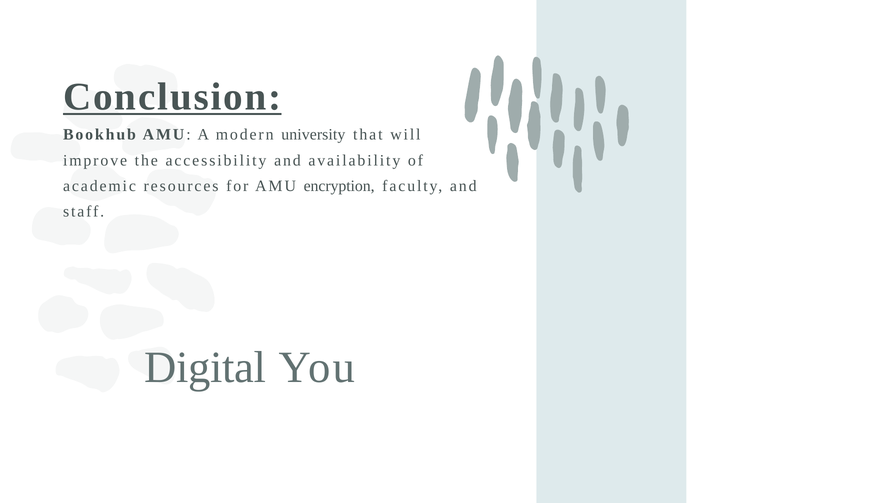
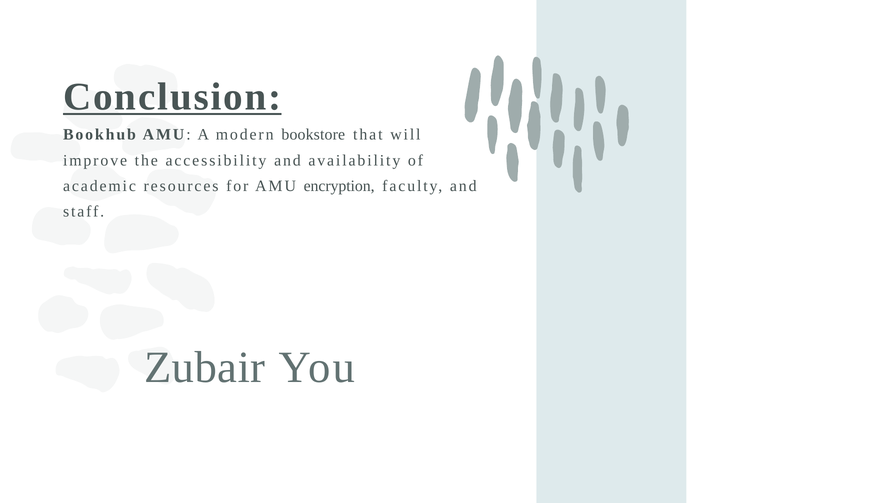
university: university -> bookstore
Digital: Digital -> Zubair
